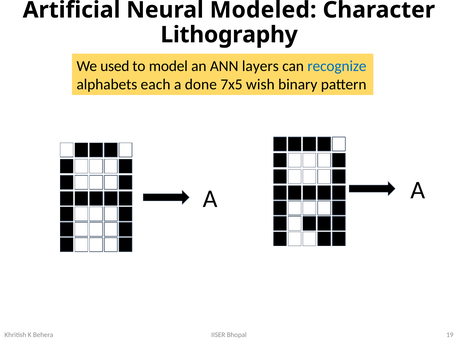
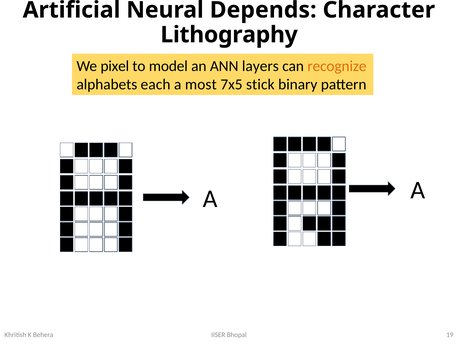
Modeled: Modeled -> Depends
used: used -> pixel
recognize colour: blue -> orange
done: done -> most
wish: wish -> stick
